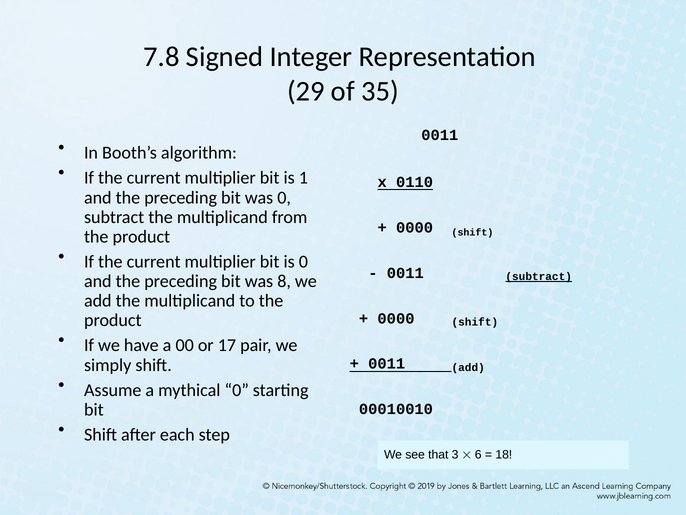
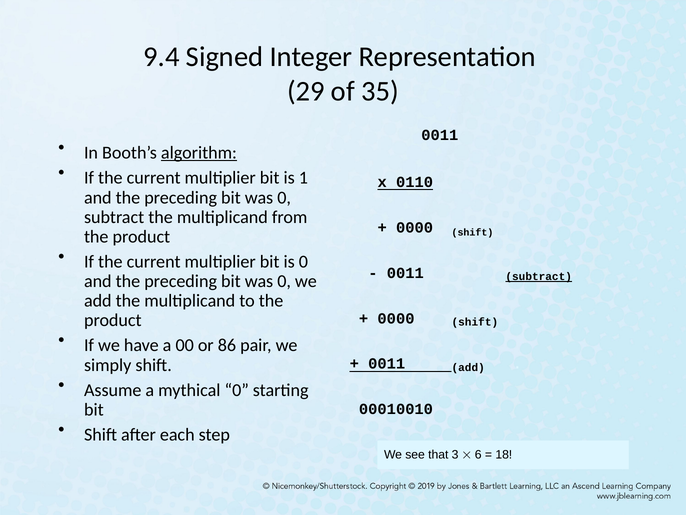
7.8: 7.8 -> 9.4
algorithm underline: none -> present
8 at (284, 281): 8 -> 0
17: 17 -> 86
